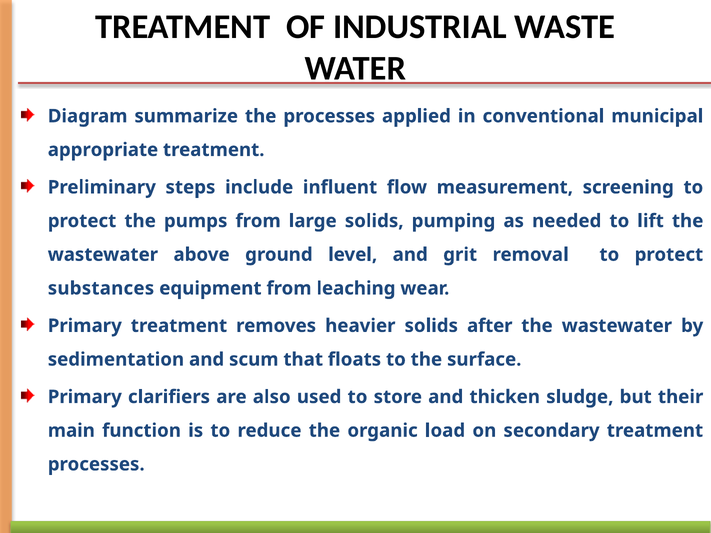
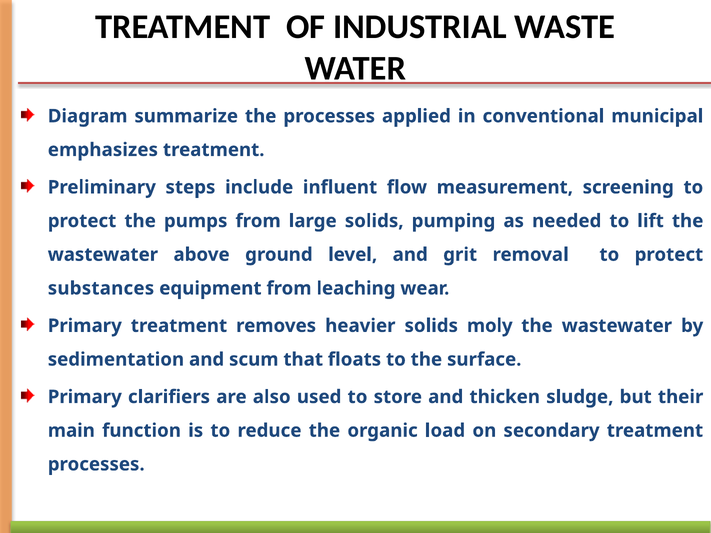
appropriate: appropriate -> emphasizes
after: after -> moly
